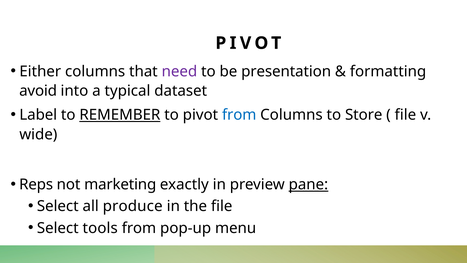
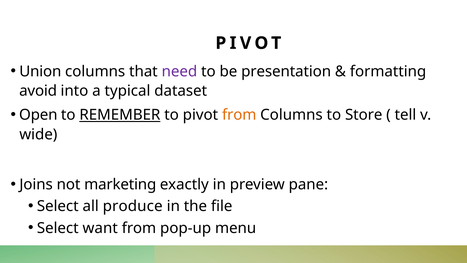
Either: Either -> Union
Label: Label -> Open
from at (239, 115) colour: blue -> orange
file at (405, 115): file -> tell
Reps: Reps -> Joins
pane underline: present -> none
tools: tools -> want
